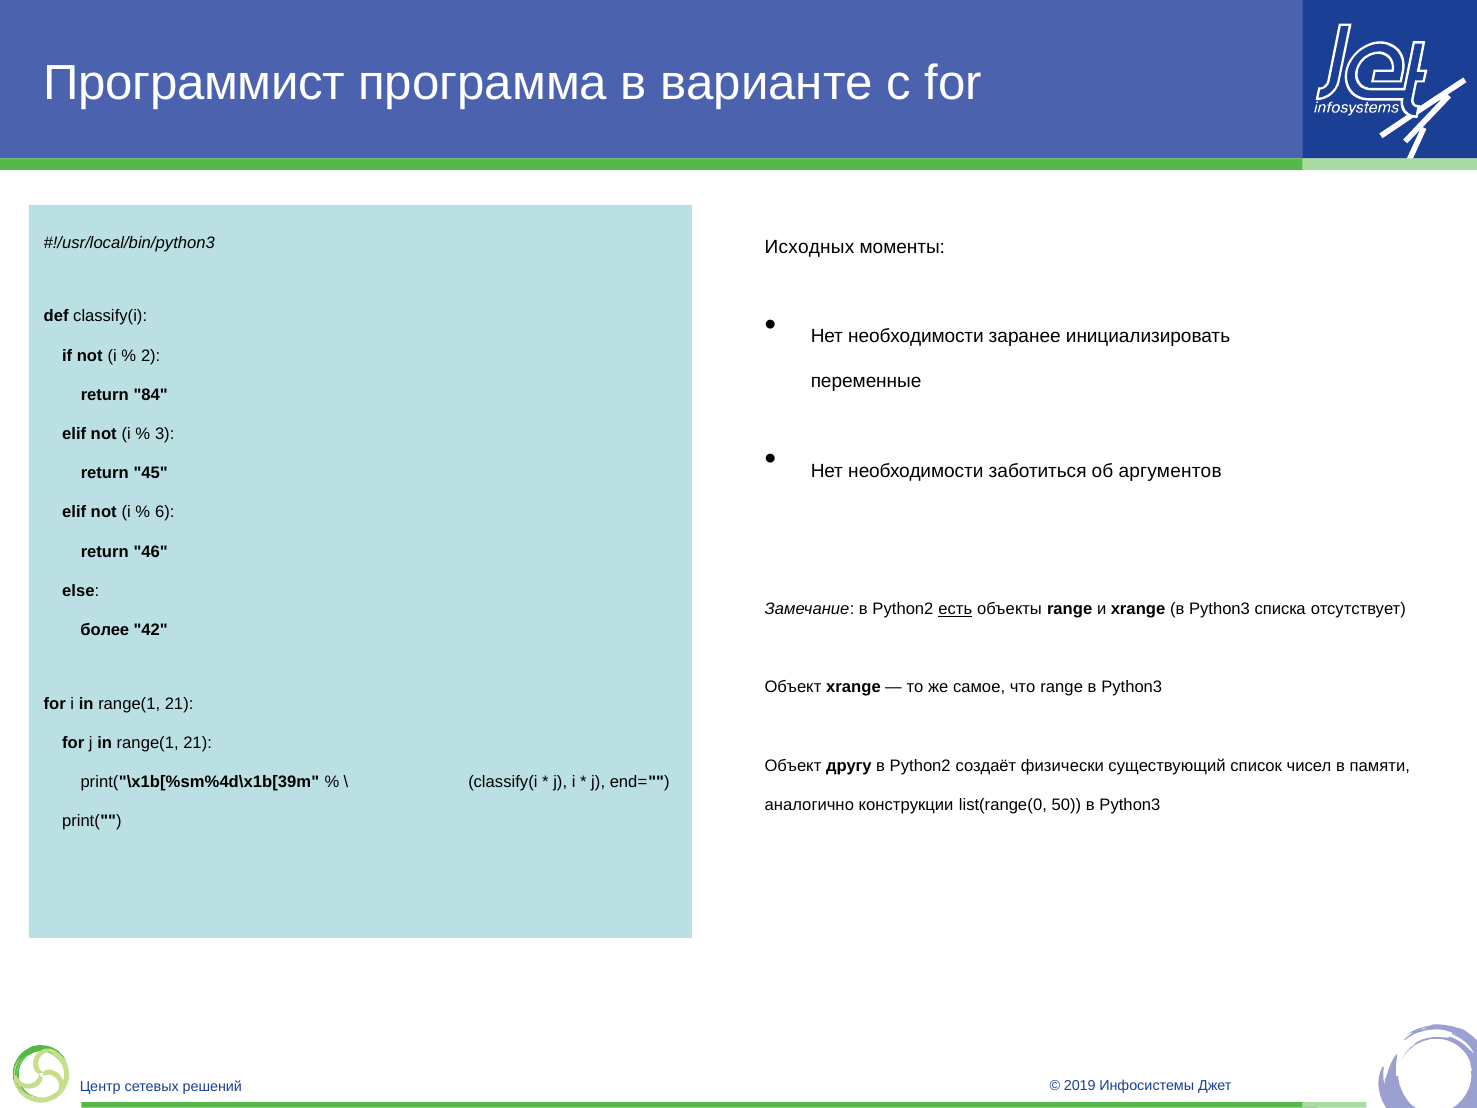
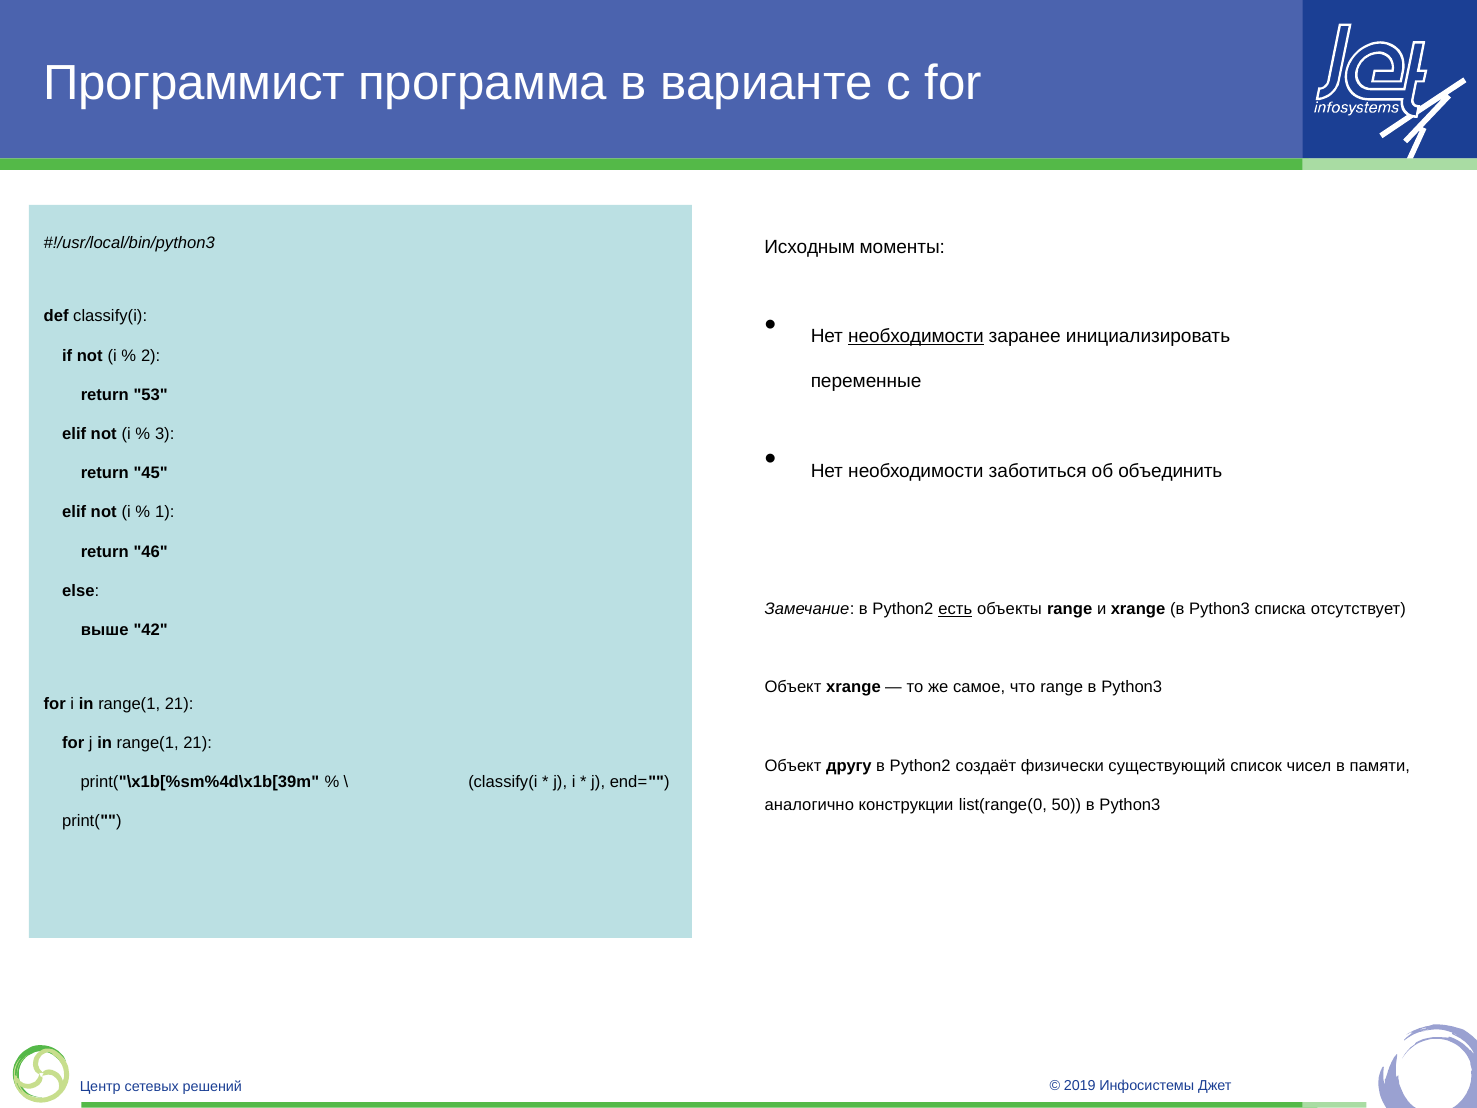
Исходных: Исходных -> Исходным
необходимости at (916, 336) underline: none -> present
84: 84 -> 53
аргументов: аргументов -> объединить
6: 6 -> 1
более: более -> выше
